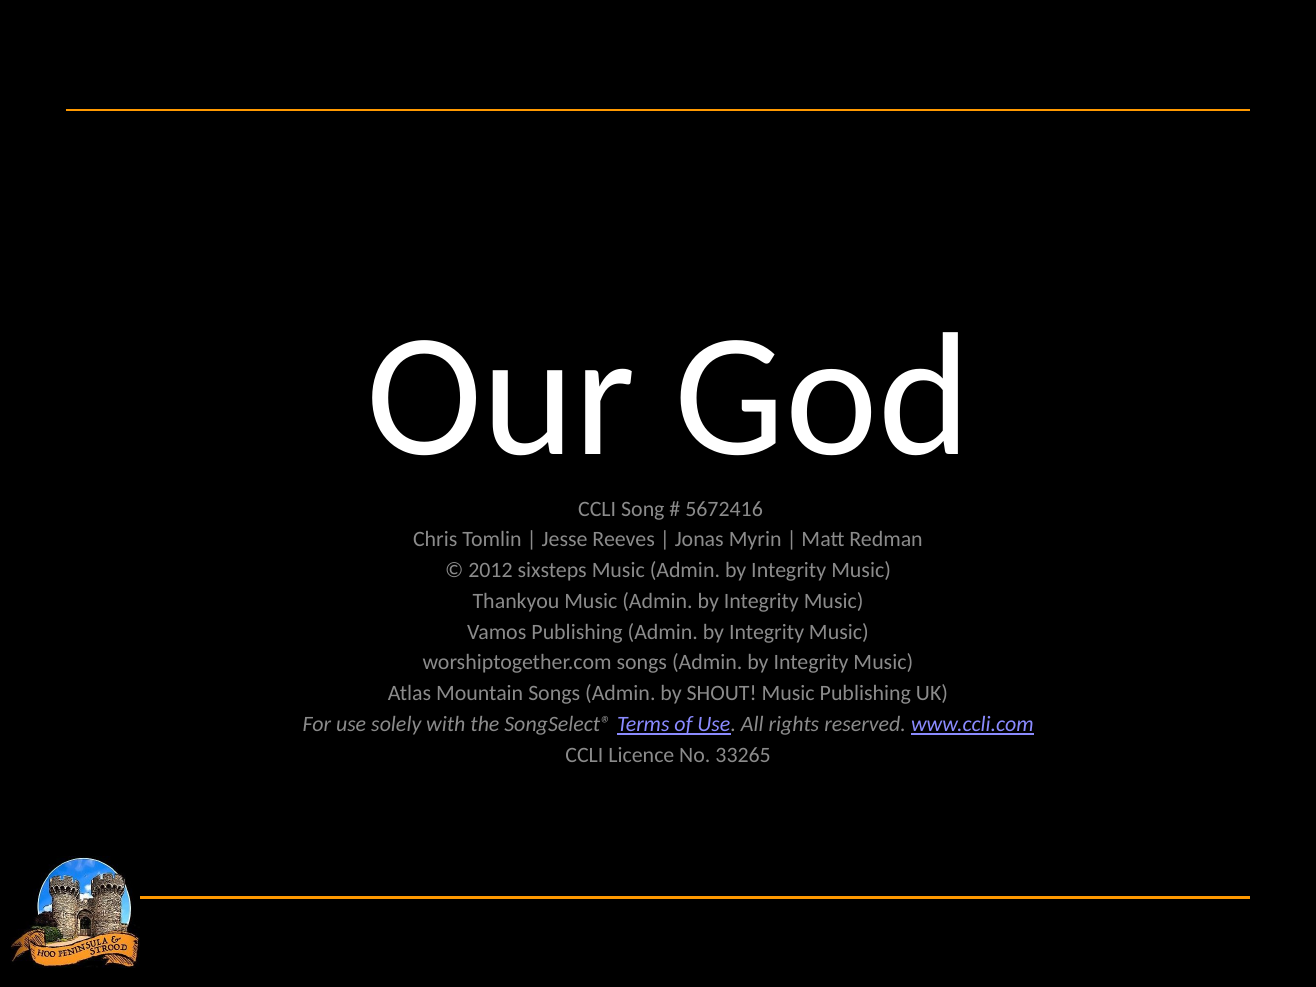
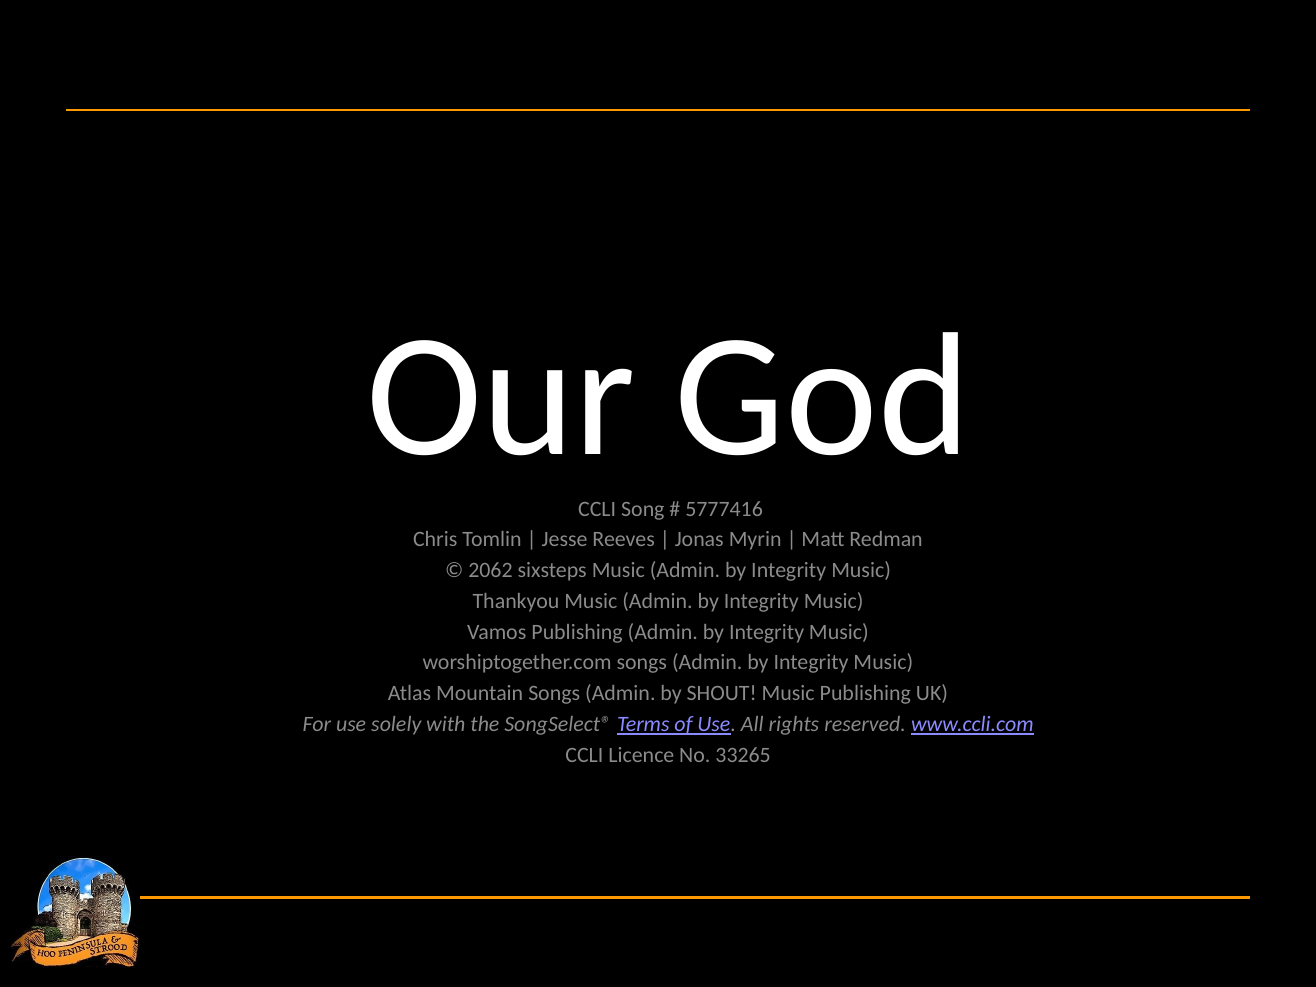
5672416: 5672416 -> 5777416
2012: 2012 -> 2062
